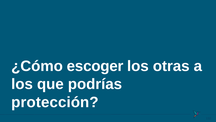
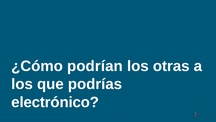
escoger: escoger -> podrían
protección: protección -> electrónico
